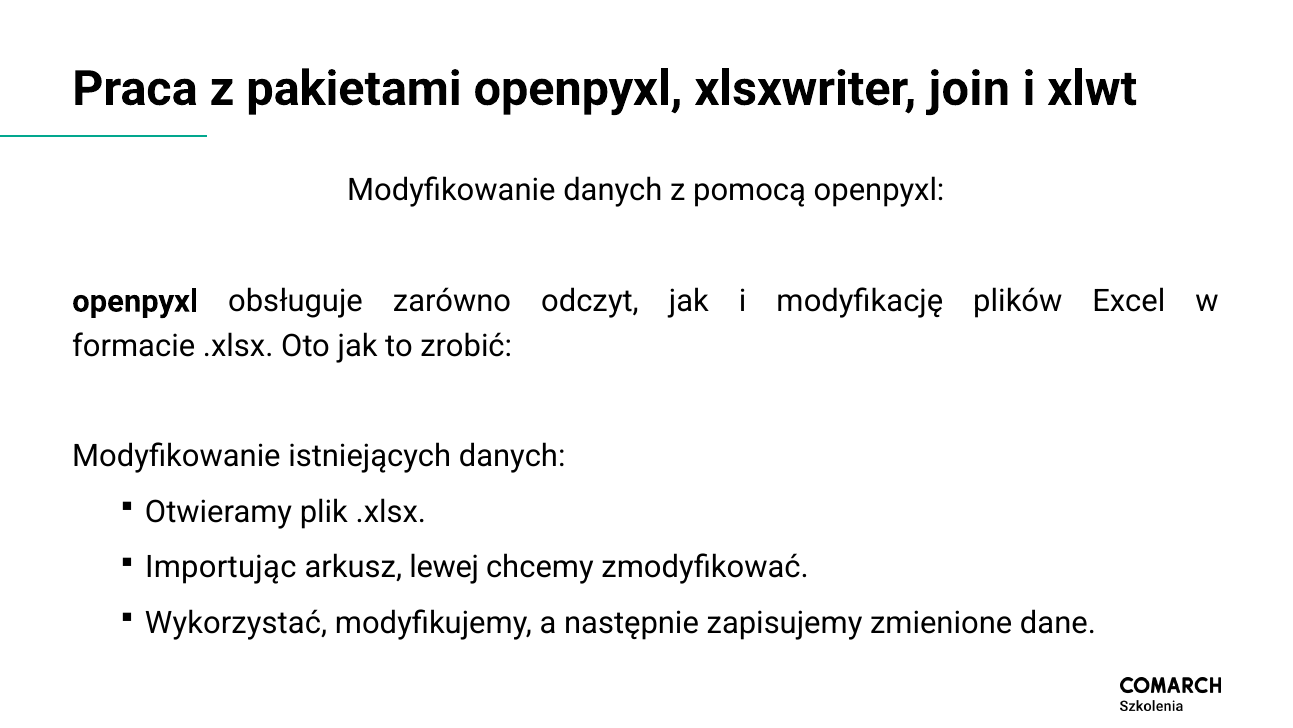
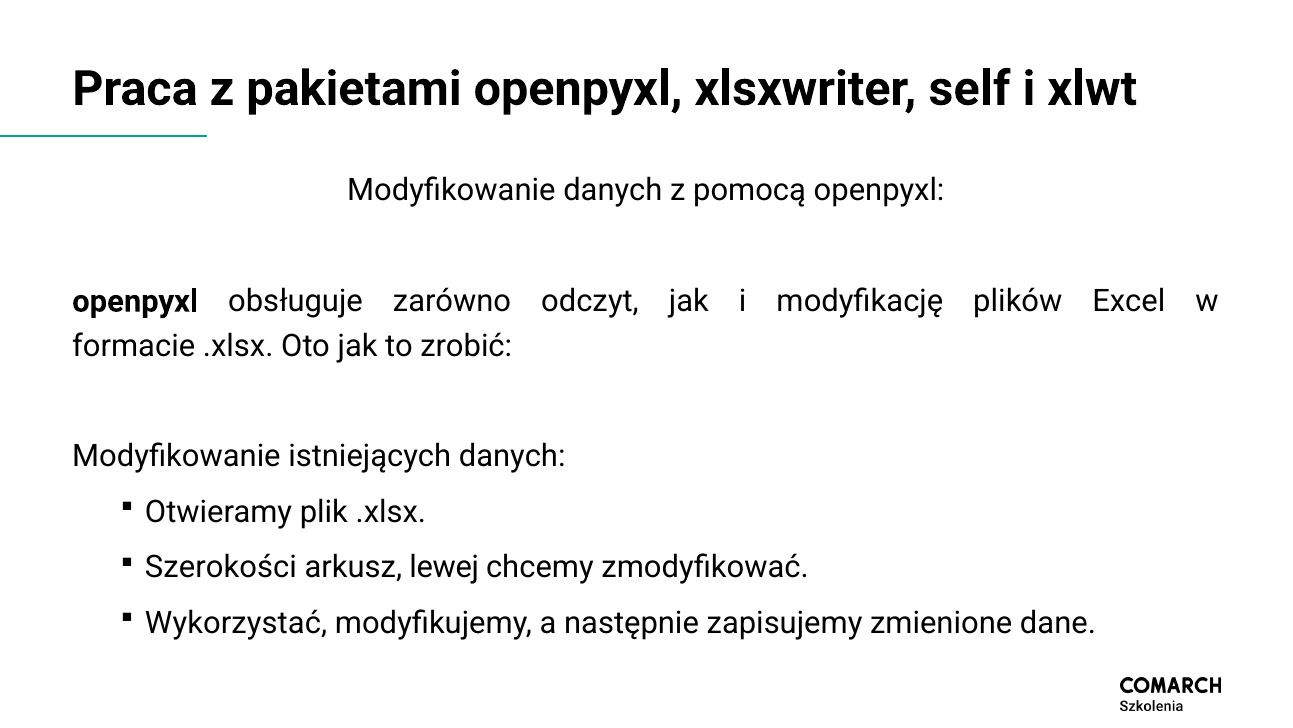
join: join -> self
Importując: Importując -> Szerokości
